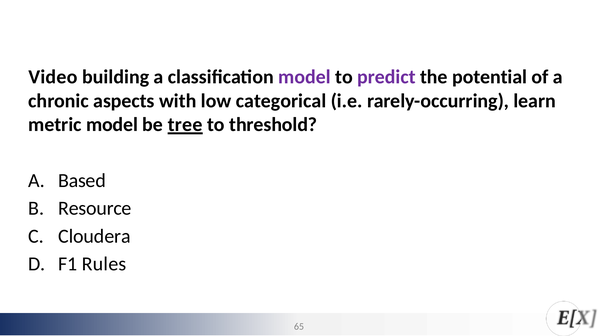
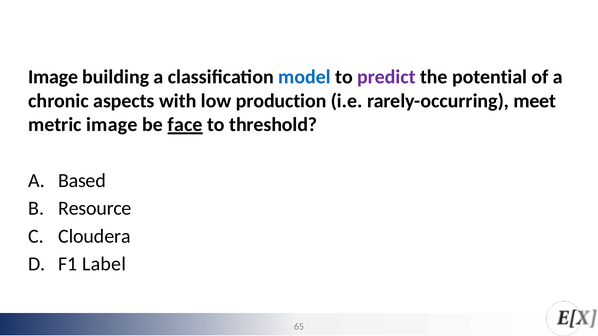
Video at (53, 77): Video -> Image
model at (305, 77) colour: purple -> blue
categorical: categorical -> production
learn: learn -> meet
metric model: model -> image
tree: tree -> face
Rules: Rules -> Label
